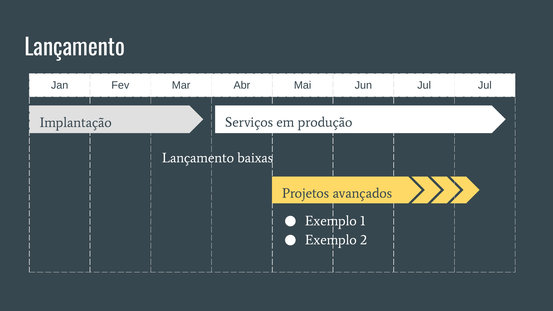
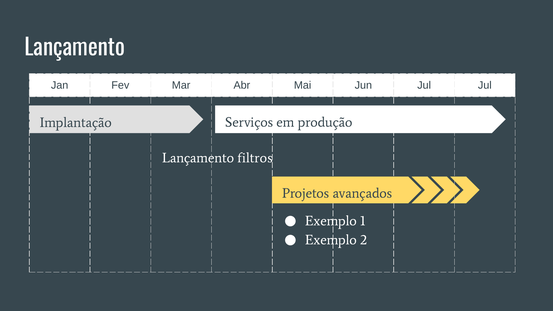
baixas: baixas -> filtros
